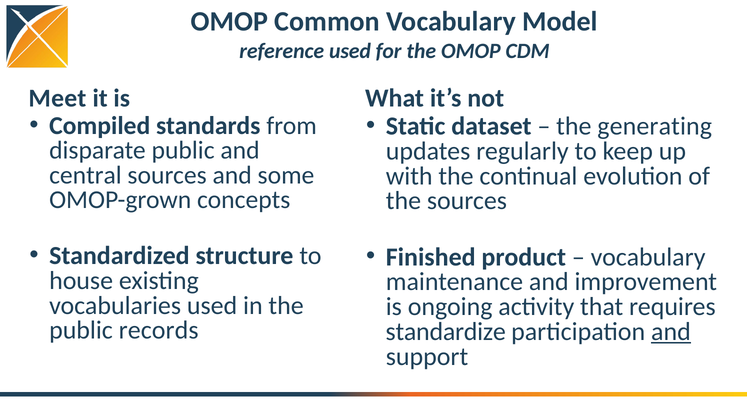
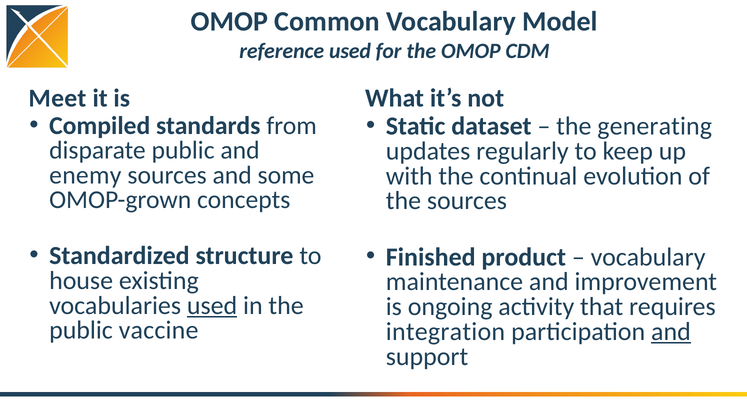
central: central -> enemy
used at (212, 306) underline: none -> present
records: records -> vaccine
standardize: standardize -> integration
